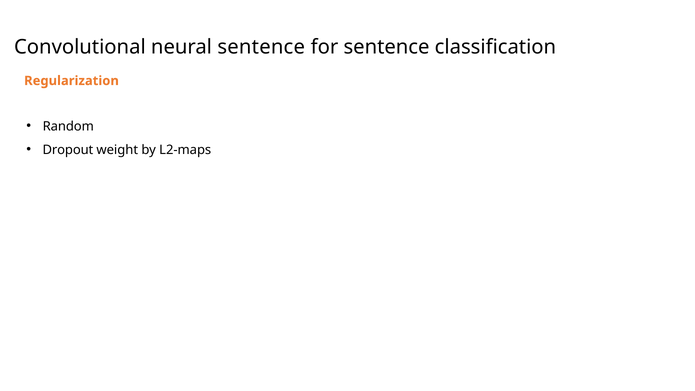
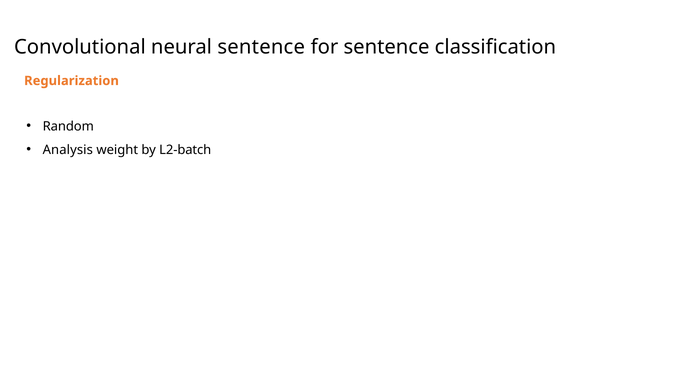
Dropout: Dropout -> Analysis
L2-maps: L2-maps -> L2-batch
